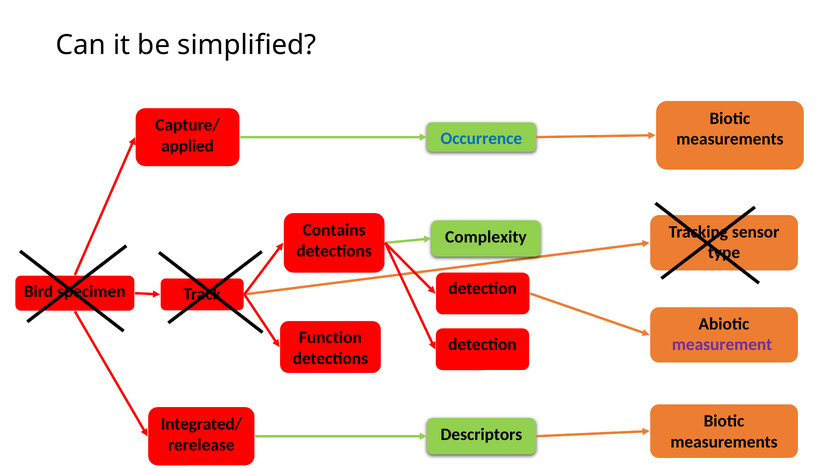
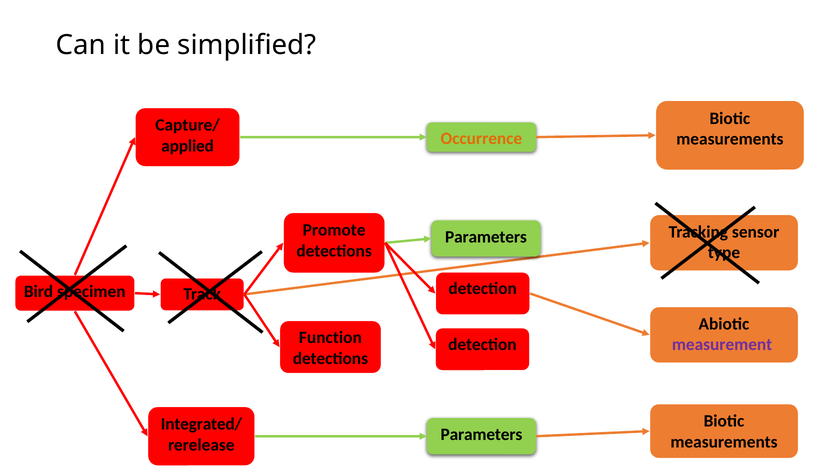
Occurrence colour: blue -> orange
Contains: Contains -> Promote
Complexity at (486, 237): Complexity -> Parameters
Descriptors at (481, 434): Descriptors -> Parameters
